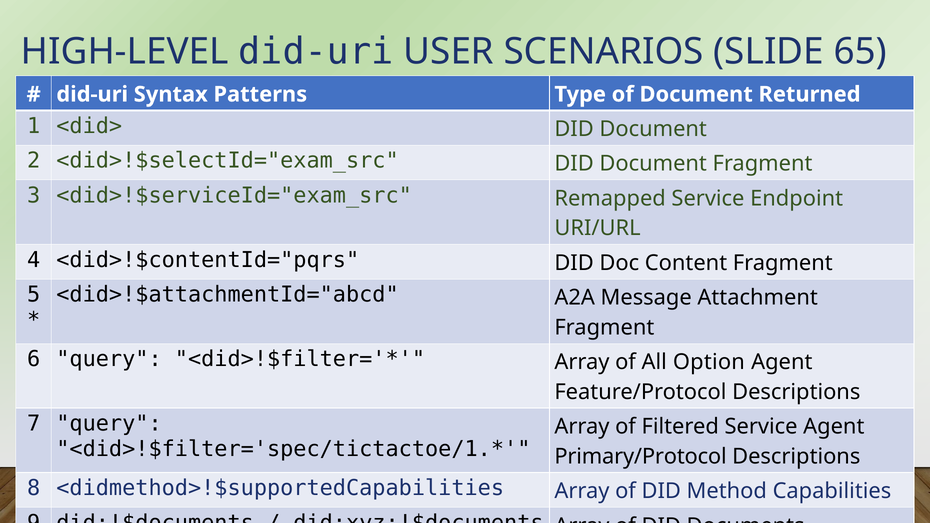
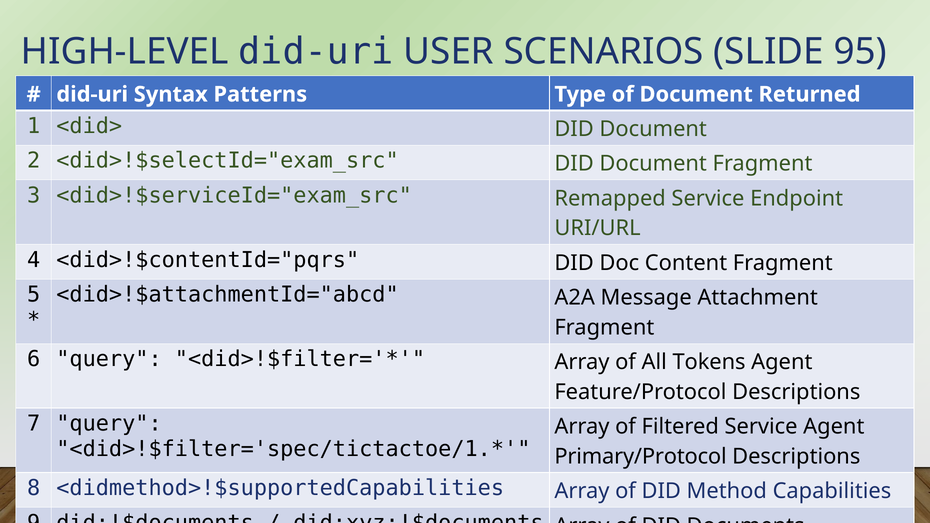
65: 65 -> 95
Option: Option -> Tokens
